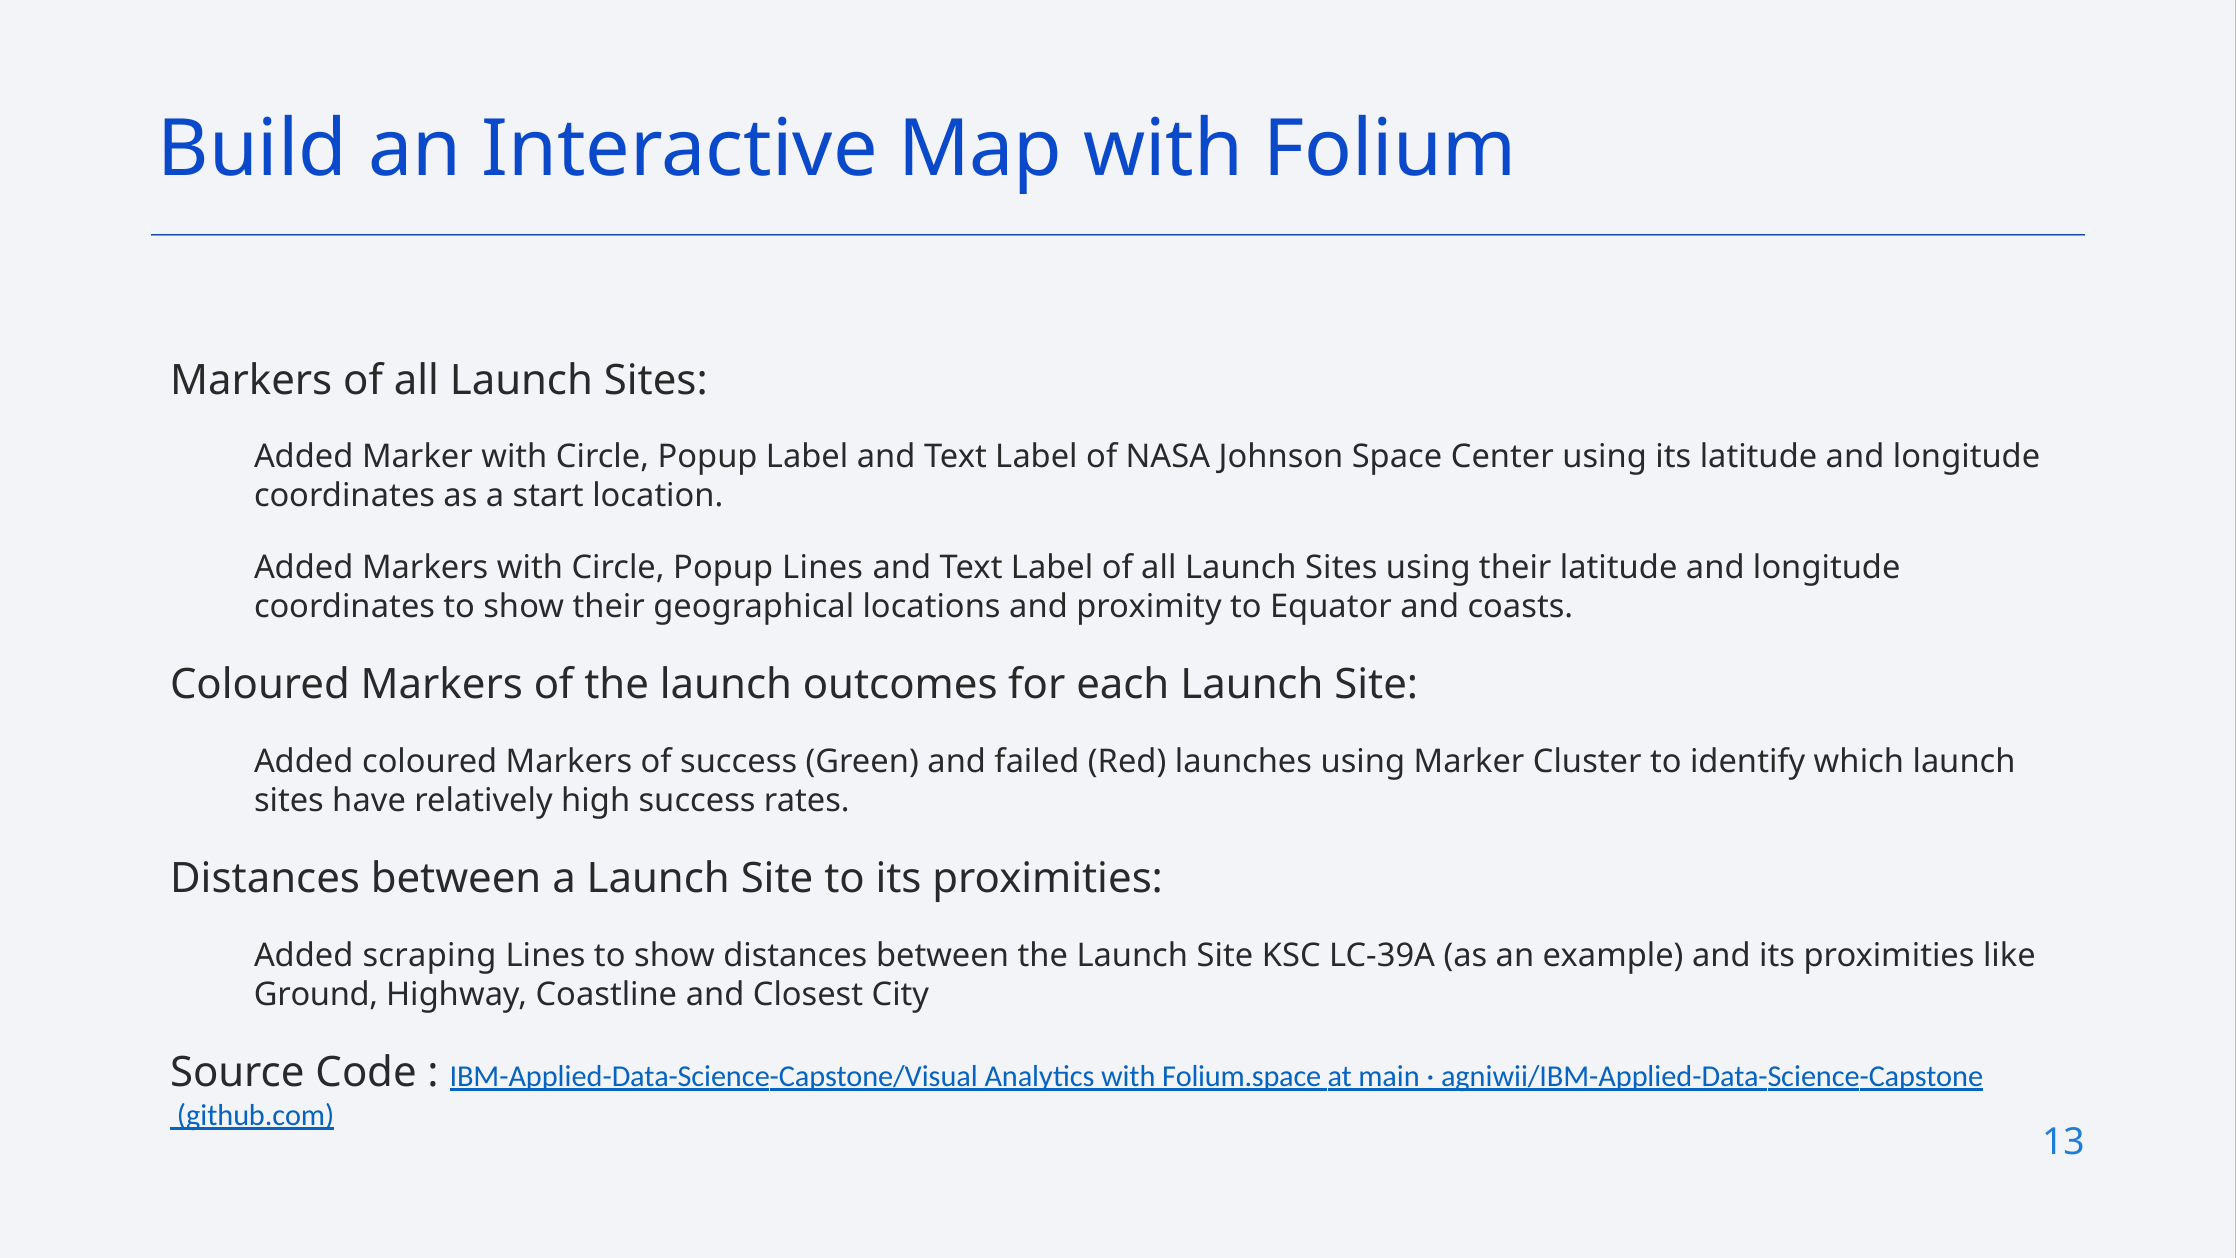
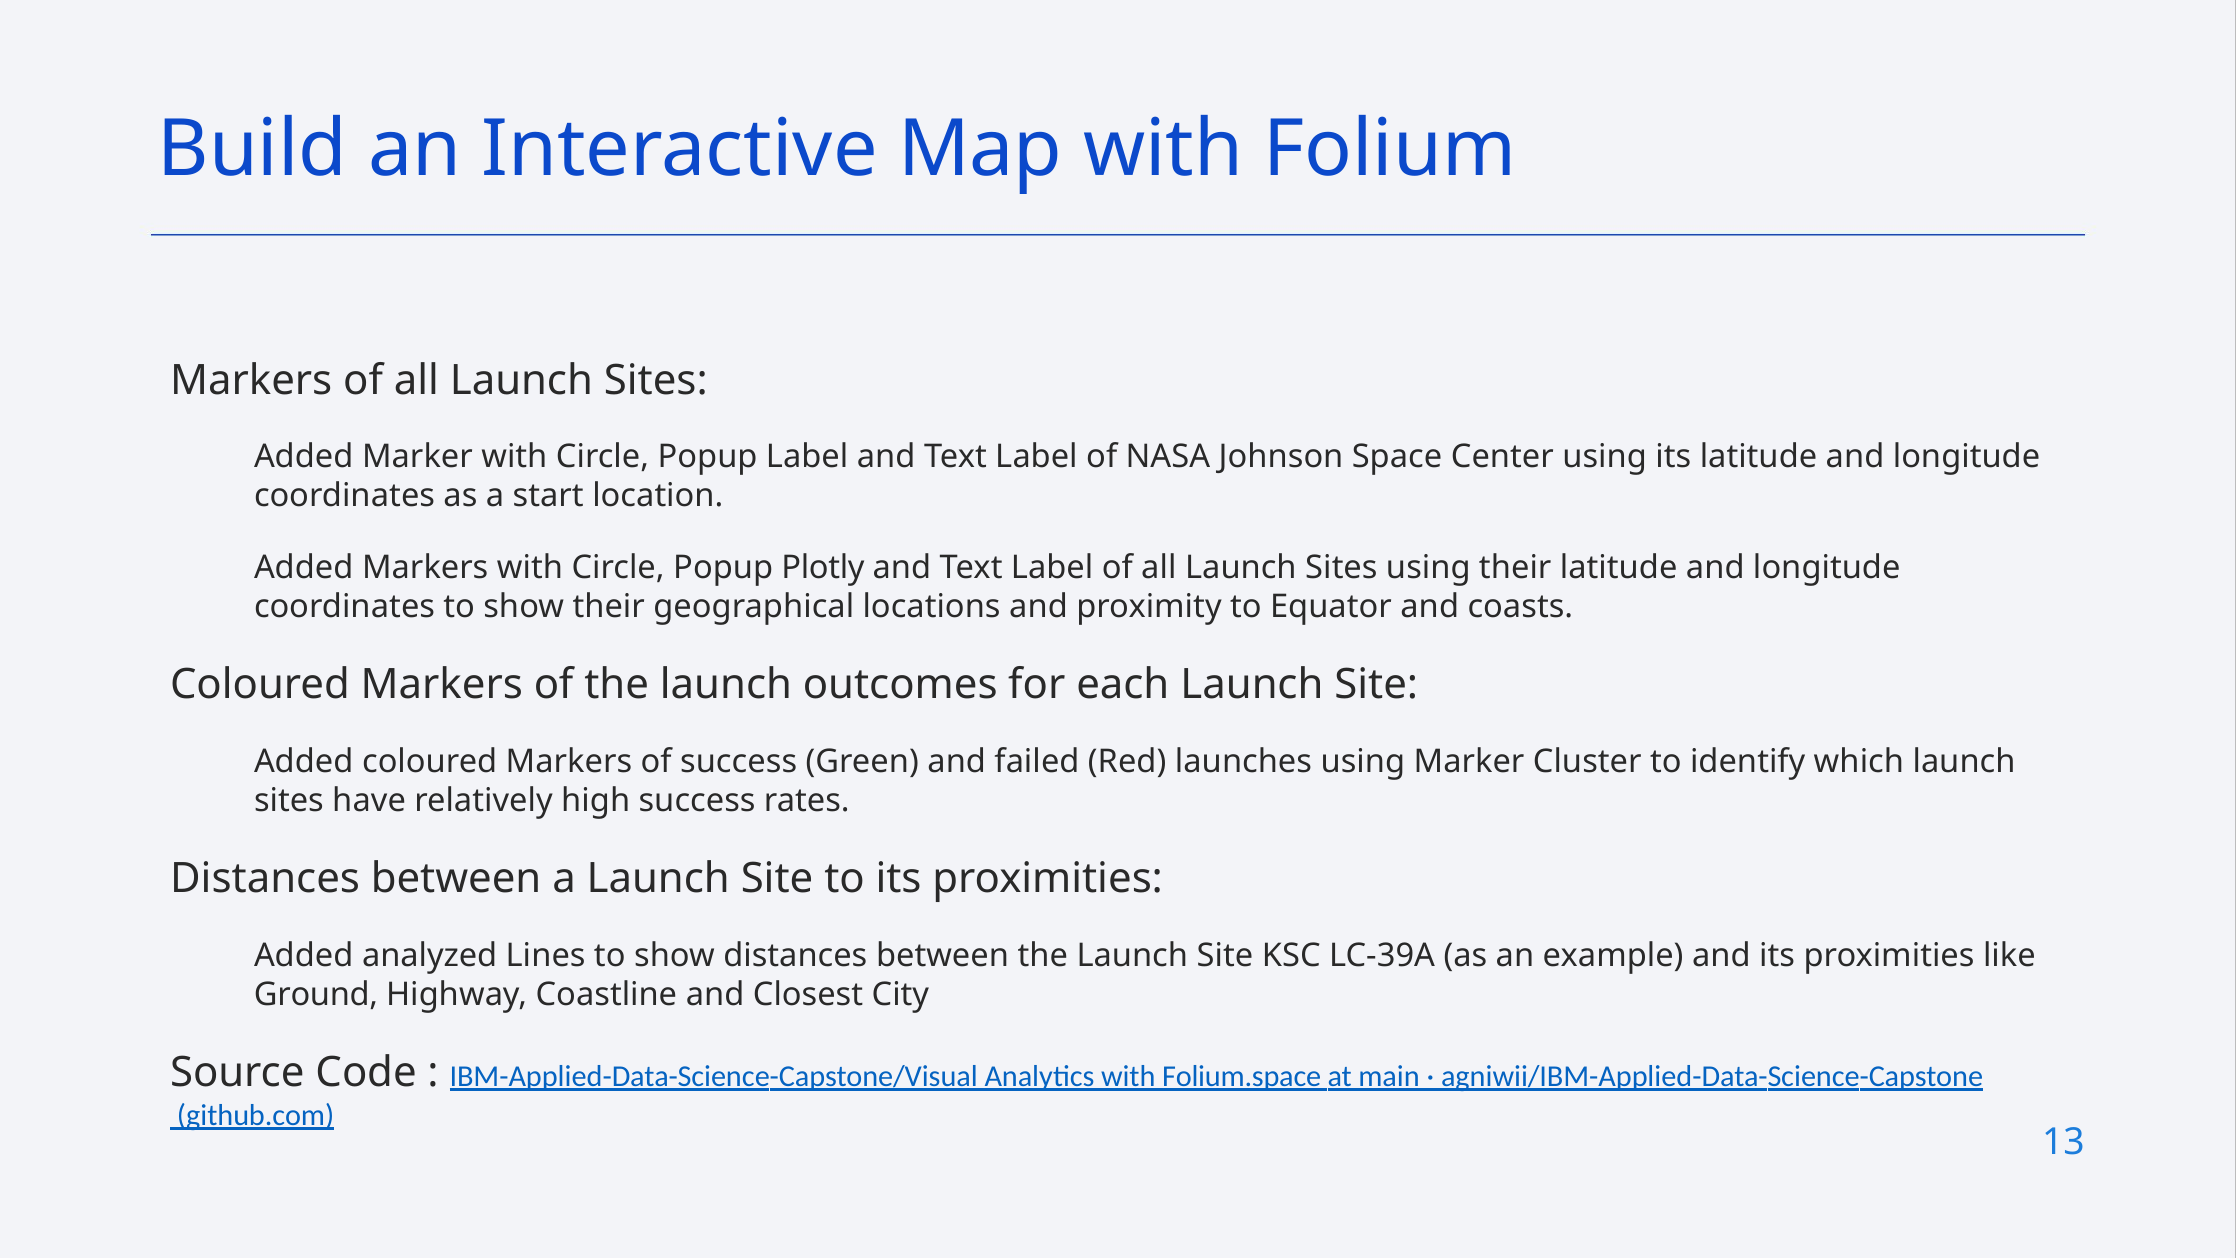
Popup Lines: Lines -> Plotly
scraping: scraping -> analyzed
